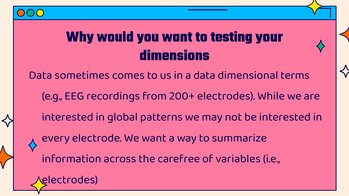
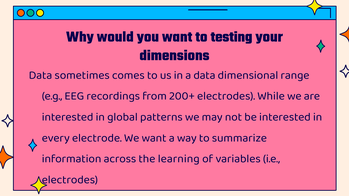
terms: terms -> range
carefree: carefree -> learning
